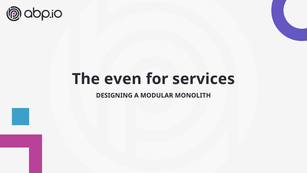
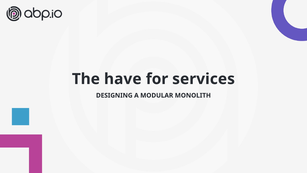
even: even -> have
